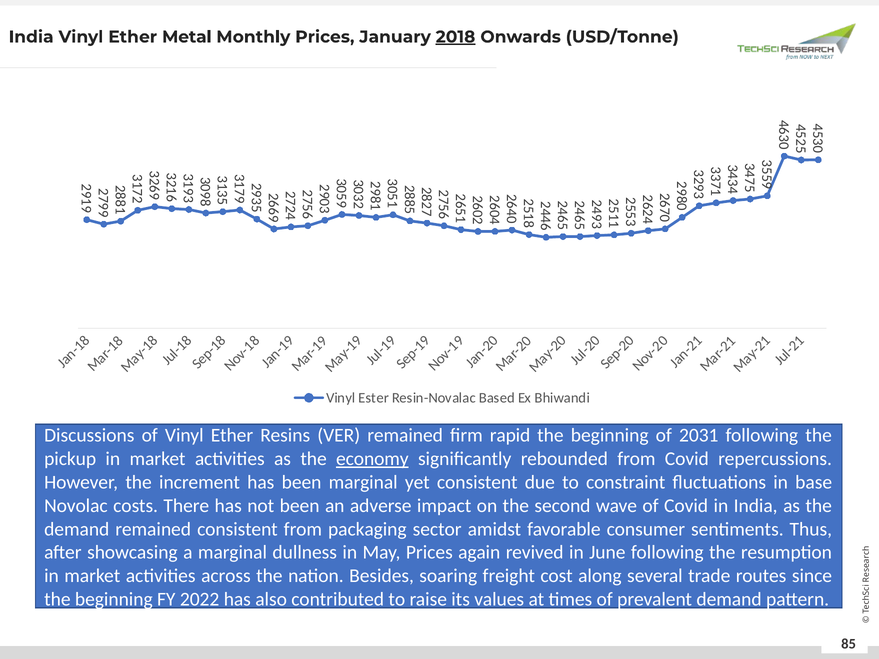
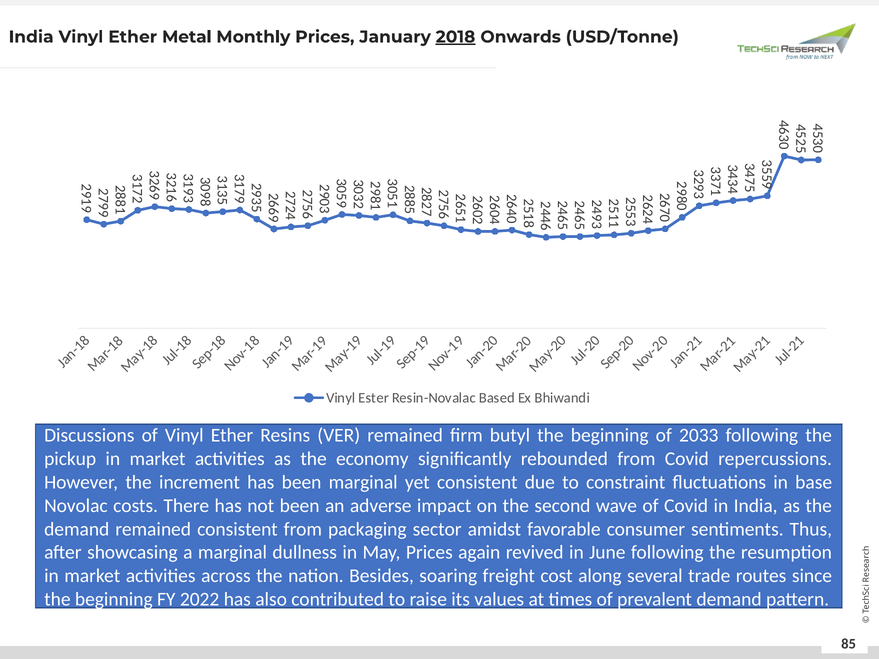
rapid: rapid -> butyl
2031: 2031 -> 2033
economy underline: present -> none
